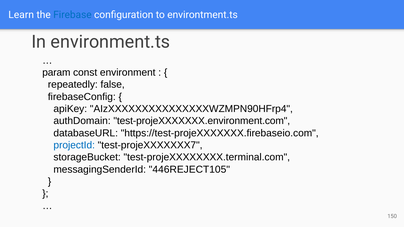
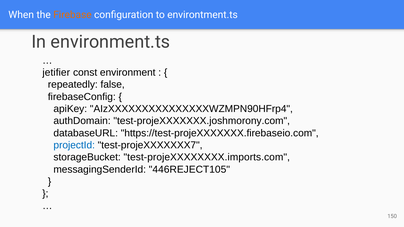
Learn: Learn -> When
Firebase colour: blue -> orange
param: param -> jetifier
test-projeXXXXXXX.environment.com: test-projeXXXXXXX.environment.com -> test-projeXXXXXXX.joshmorony.com
test-projeXXXXXXXX.terminal.com: test-projeXXXXXXXX.terminal.com -> test-projeXXXXXXXX.imports.com
